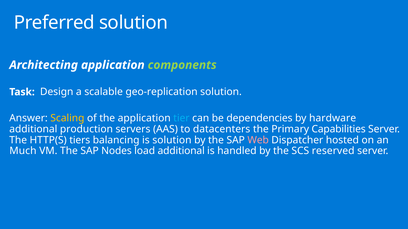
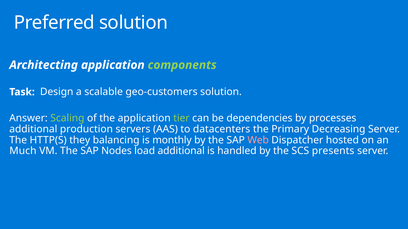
geo-replication: geo-replication -> geo-customers
Scaling colour: yellow -> light green
tier colour: light blue -> light green
hardware: hardware -> processes
Capabilities: Capabilities -> Decreasing
tiers: tiers -> they
is solution: solution -> monthly
reserved: reserved -> presents
